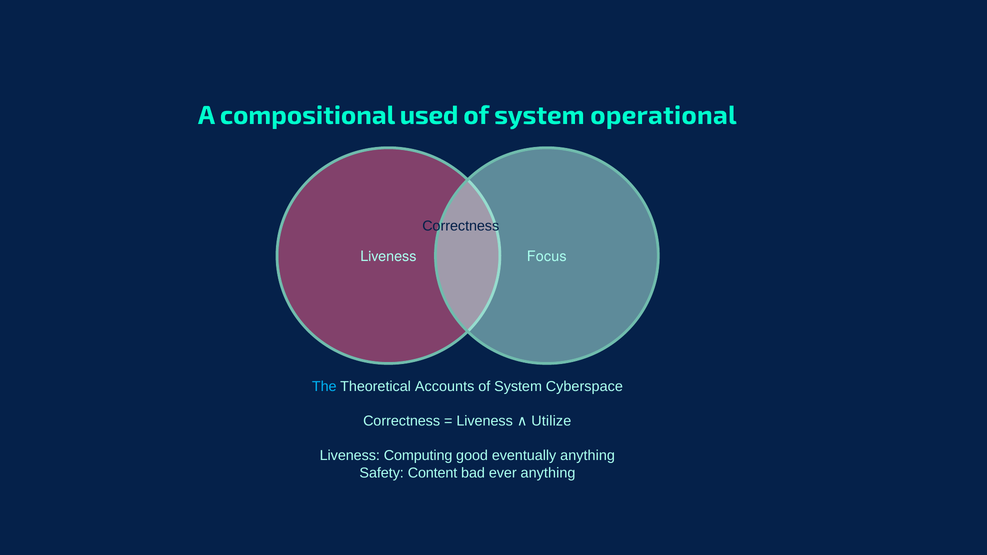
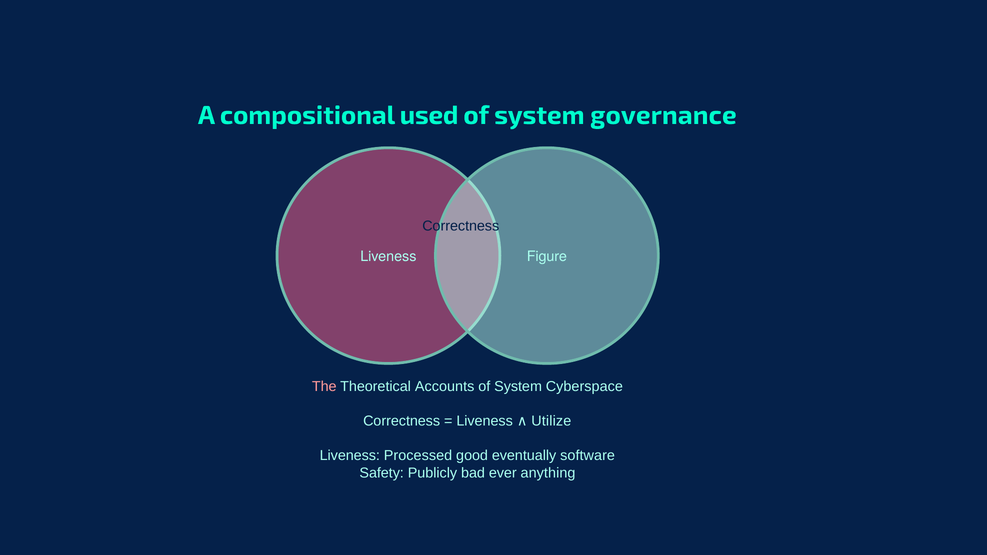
operational: operational -> governance
Focus: Focus -> Figure
The colour: light blue -> pink
Computing: Computing -> Processed
eventually anything: anything -> software
Content: Content -> Publicly
